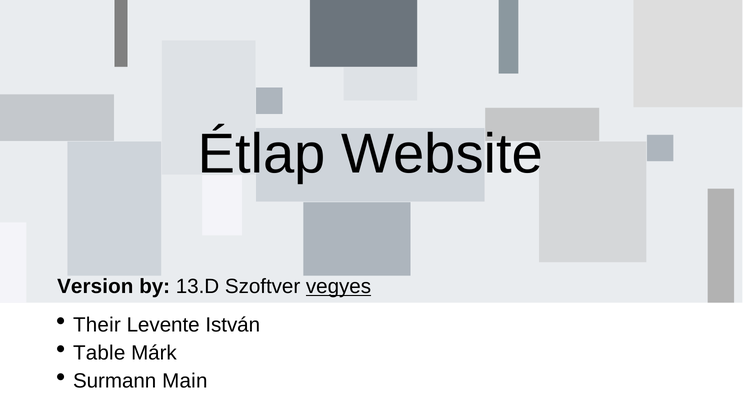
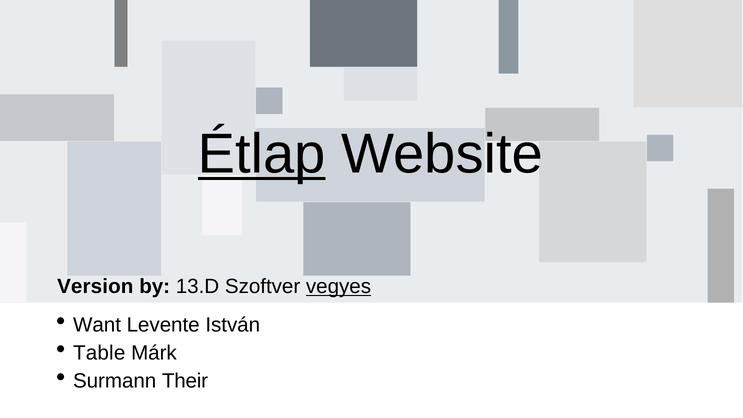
Étlap underline: none -> present
Their: Their -> Want
Main: Main -> Their
